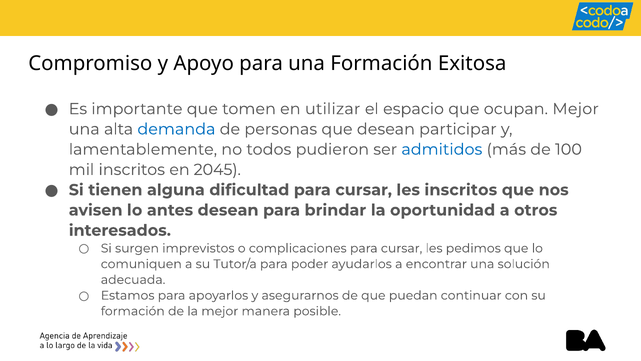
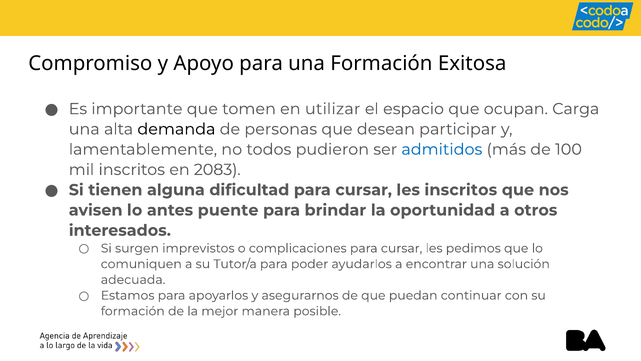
ocupan Mejor: Mejor -> Carga
demanda colour: blue -> black
2045: 2045 -> 2083
antes desean: desean -> puente
